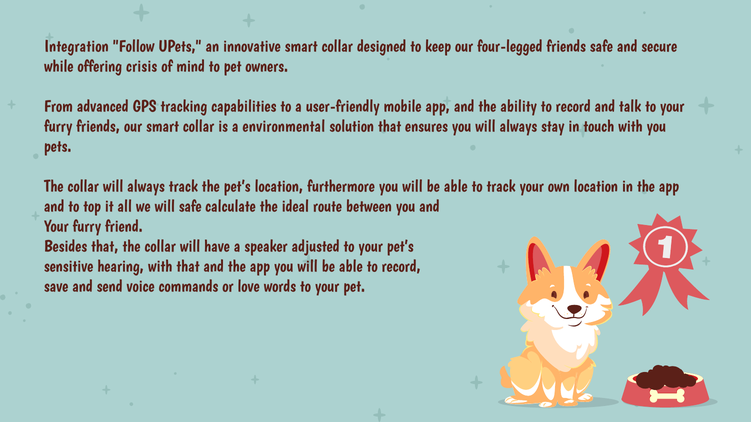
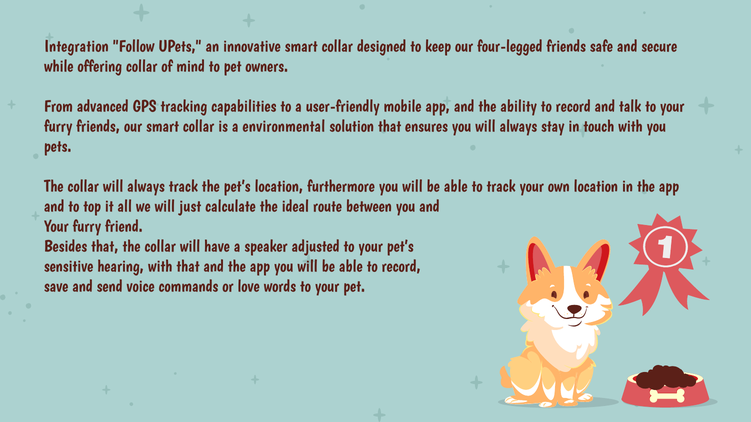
offering crisis: crisis -> collar
will safe: safe -> just
